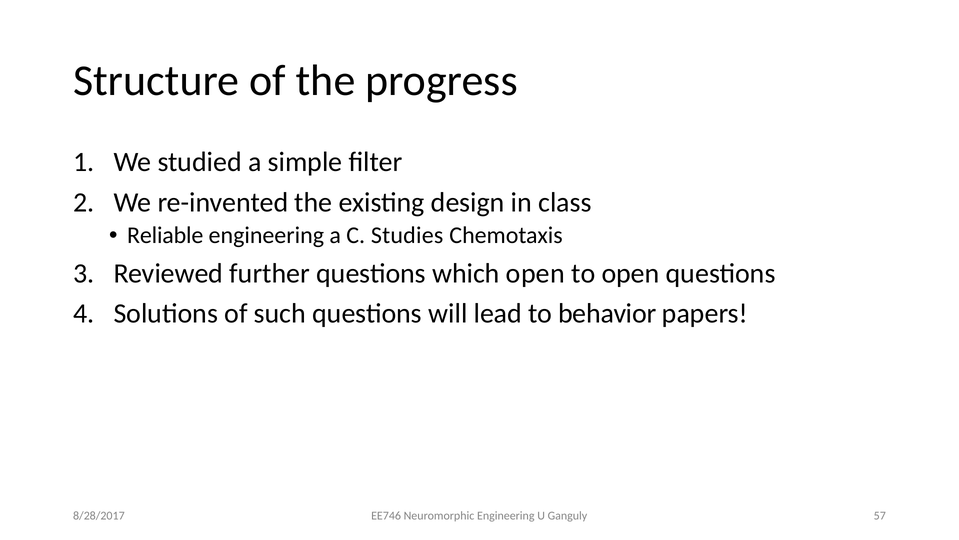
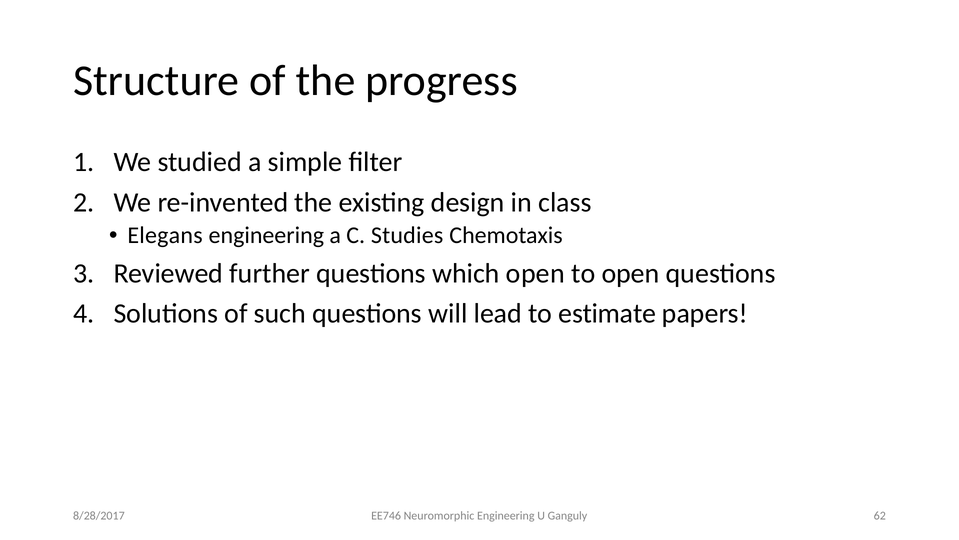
Reliable: Reliable -> Elegans
behavior: behavior -> estimate
57: 57 -> 62
